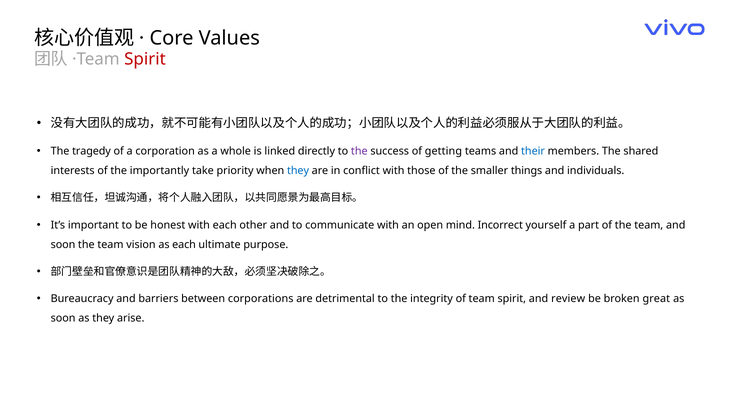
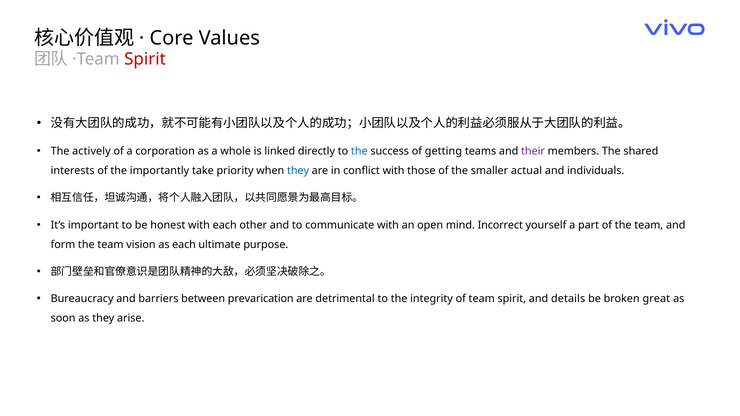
tragedy: tragedy -> actively
the at (359, 151) colour: purple -> blue
their colour: blue -> purple
things: things -> actual
soon at (63, 245): soon -> form
corporations: corporations -> prevarication
review: review -> details
